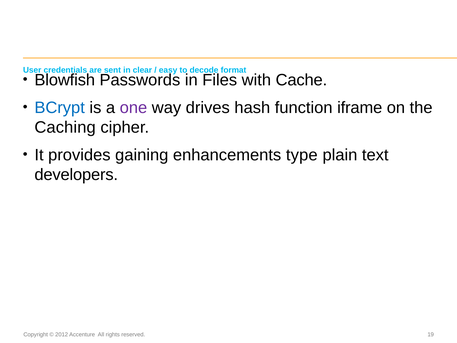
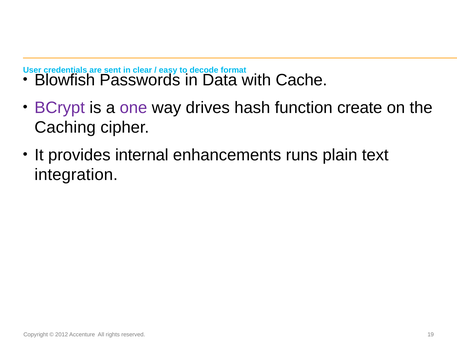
Files: Files -> Data
BCrypt colour: blue -> purple
iframe: iframe -> create
gaining: gaining -> internal
type: type -> runs
developers: developers -> integration
